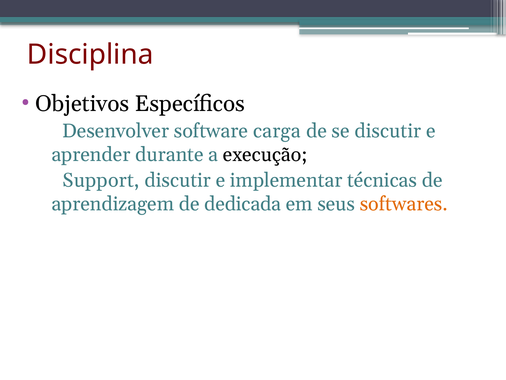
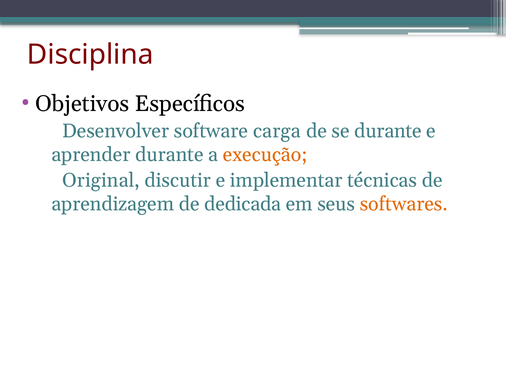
se discutir: discutir -> durante
execução colour: black -> orange
Support: Support -> Original
